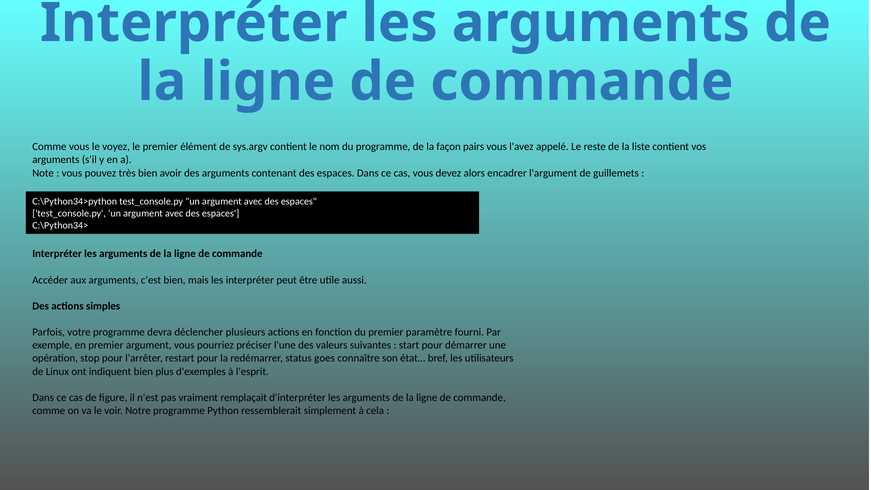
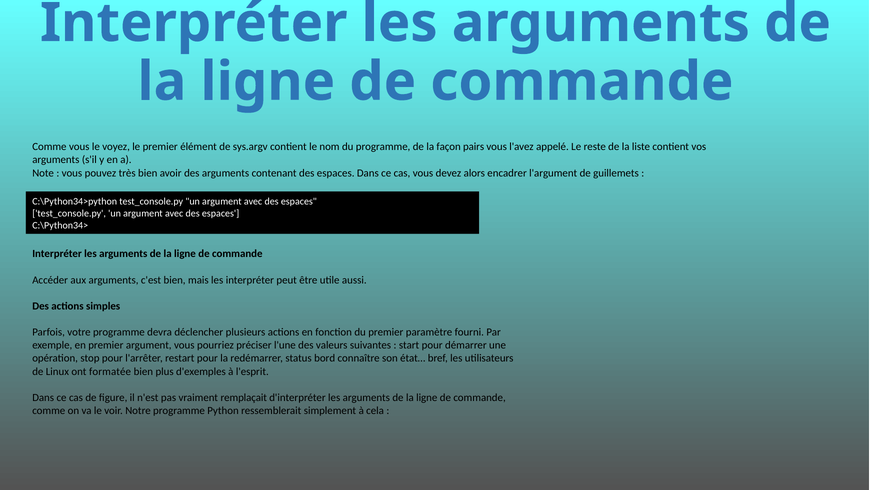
goes: goes -> bord
indiquent: indiquent -> formatée
